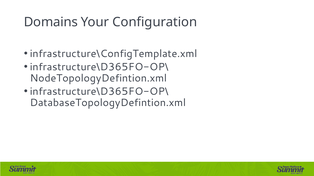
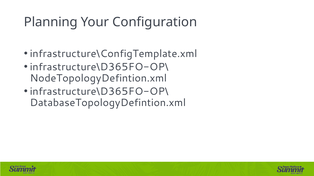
Domains: Domains -> Planning
